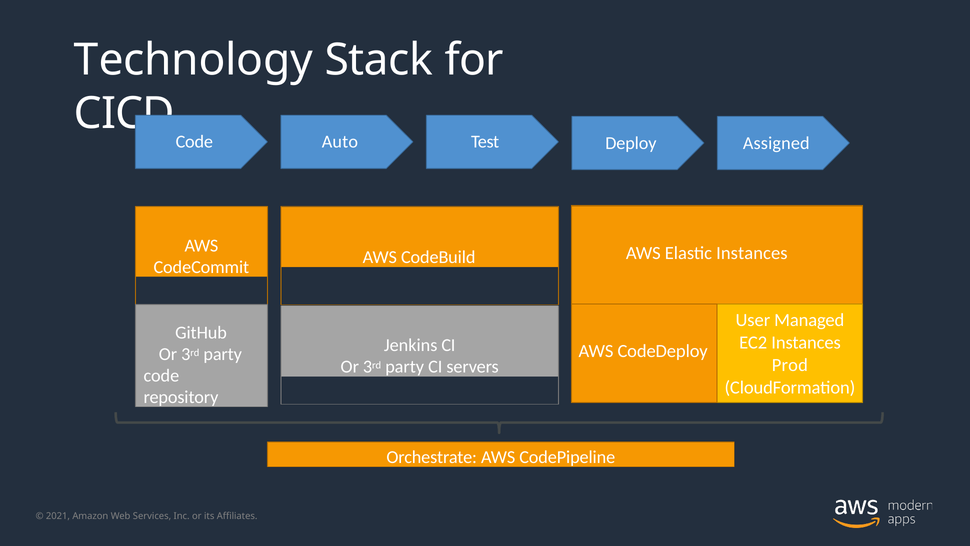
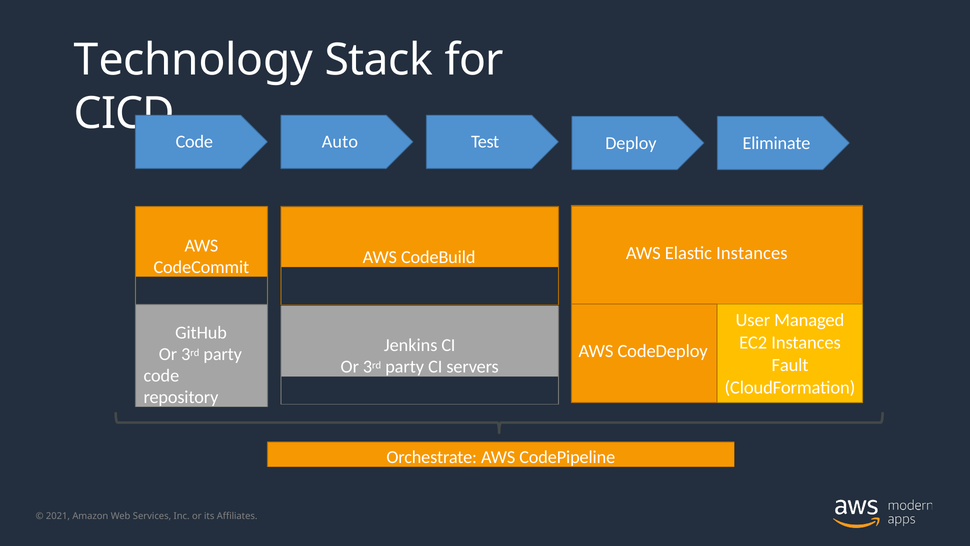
Assigned: Assigned -> Eliminate
Prod: Prod -> Fault
